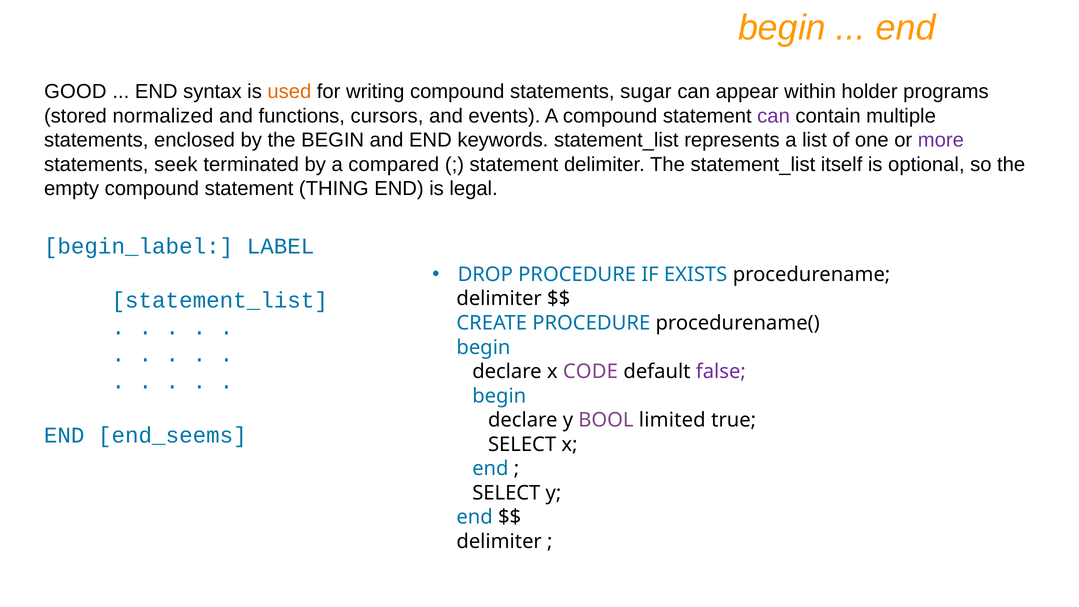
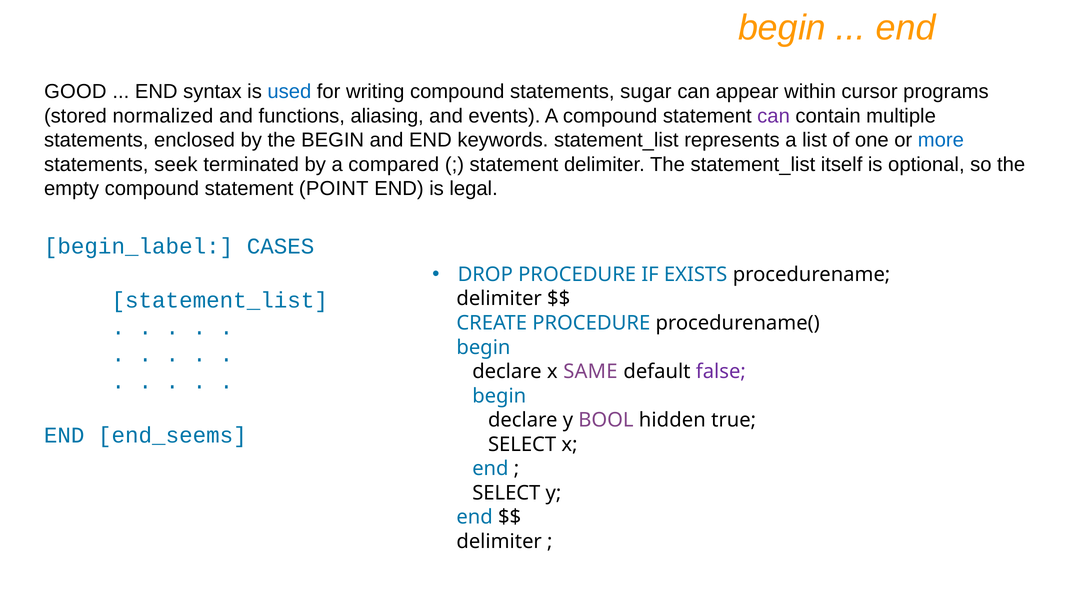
used colour: orange -> blue
holder: holder -> cursor
cursors: cursors -> aliasing
more colour: purple -> blue
THING: THING -> POINT
LABEL: LABEL -> CASES
CODE: CODE -> SAME
limited: limited -> hidden
